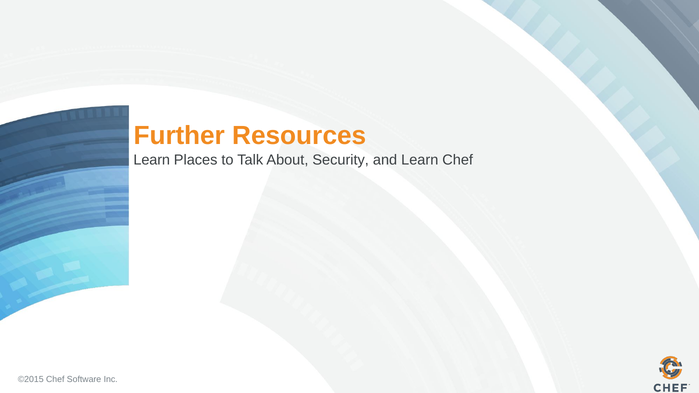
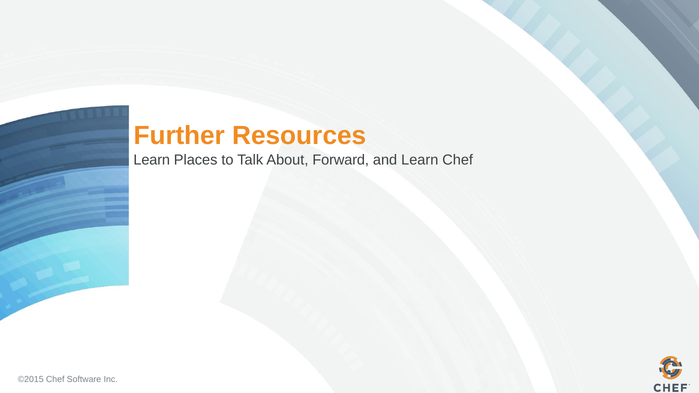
Security: Security -> Forward
